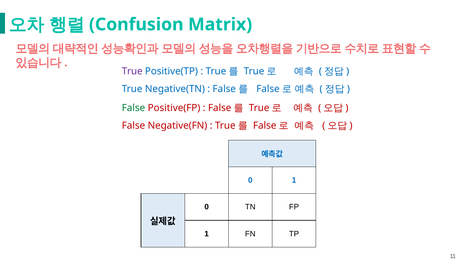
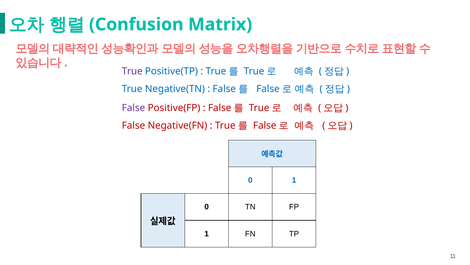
False at (133, 108) colour: green -> purple
